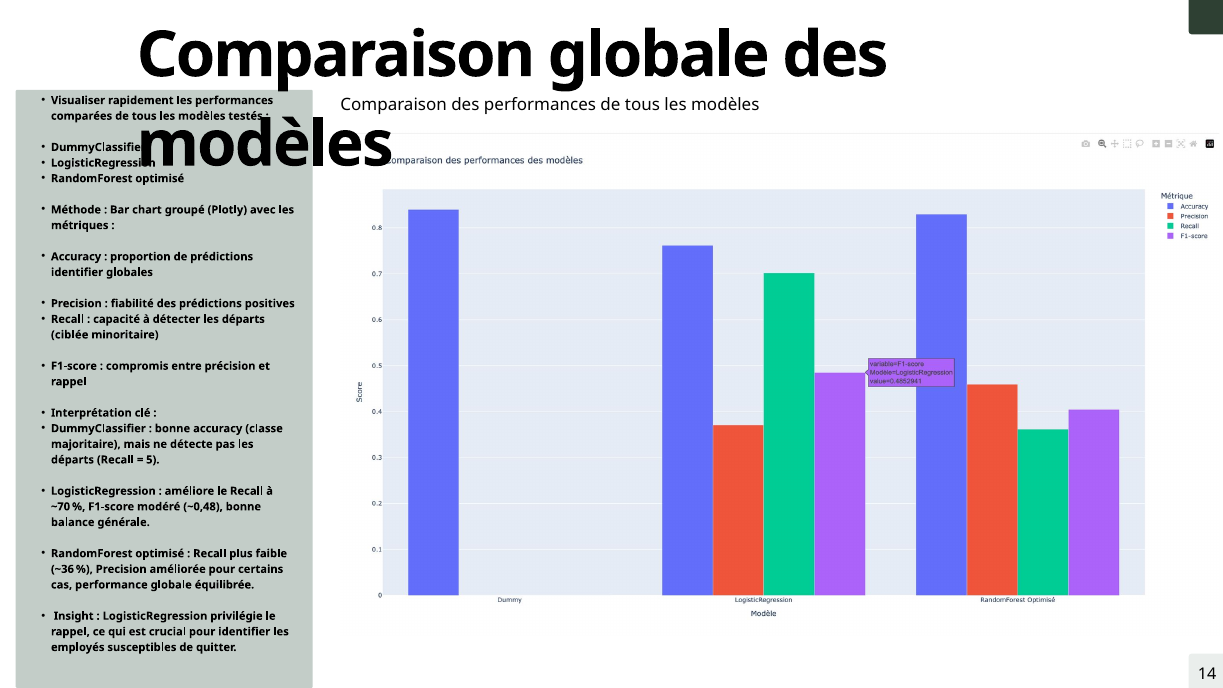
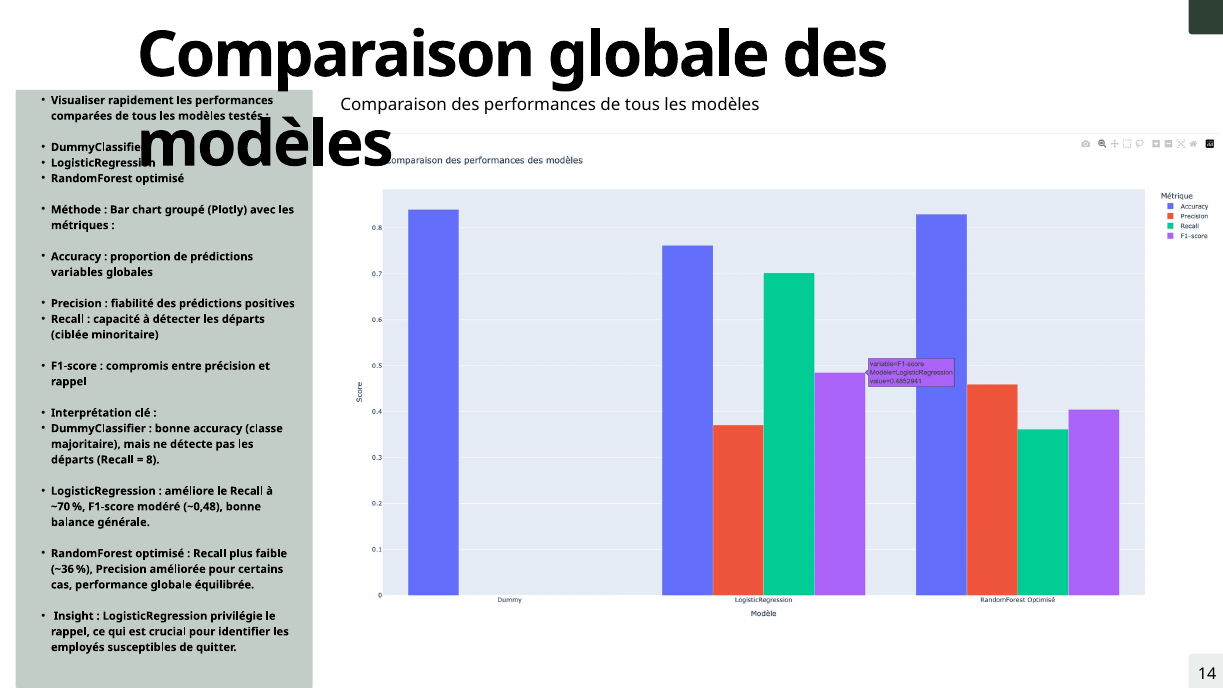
identifier at (77, 272): identifier -> variables
5: 5 -> 8
